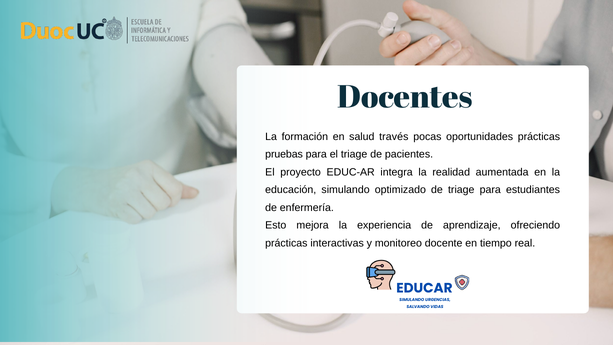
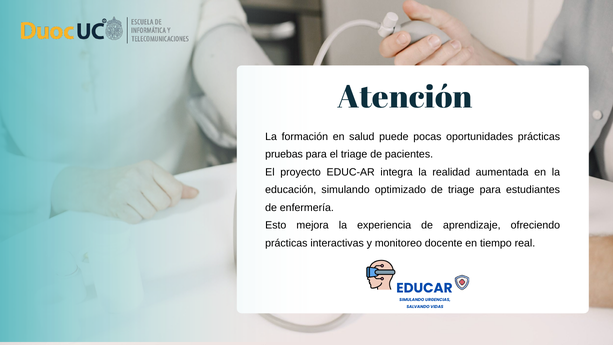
Docentes: Docentes -> Atención
través: través -> puede
